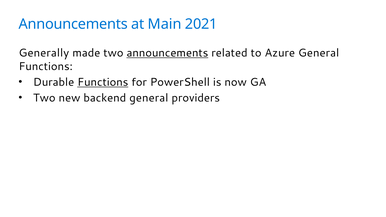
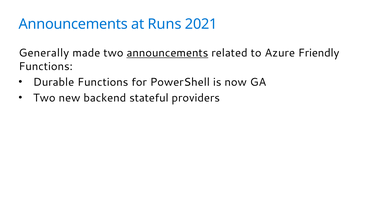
Main: Main -> Runs
Azure General: General -> Friendly
Functions at (103, 82) underline: present -> none
backend general: general -> stateful
